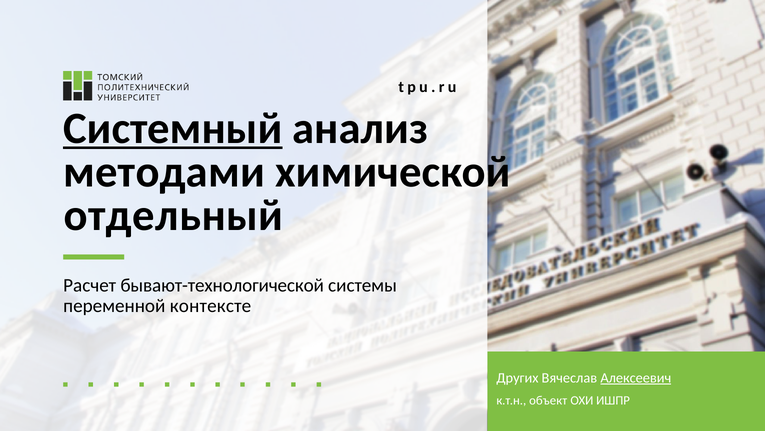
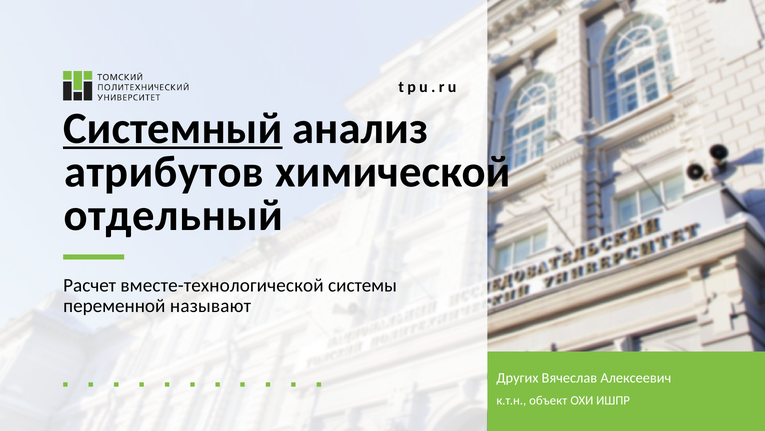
методами: методами -> атрибутов
бывают-технологической: бывают-технологической -> вместе-технологической
контексте: контексте -> называют
Алексеевич underline: present -> none
